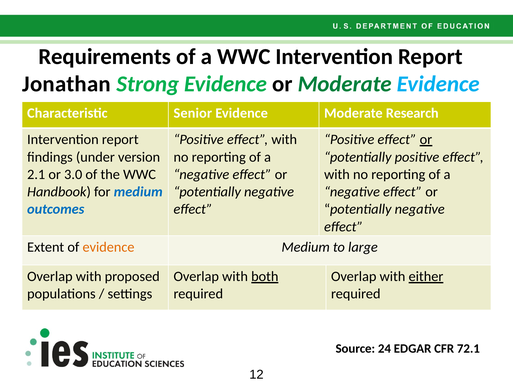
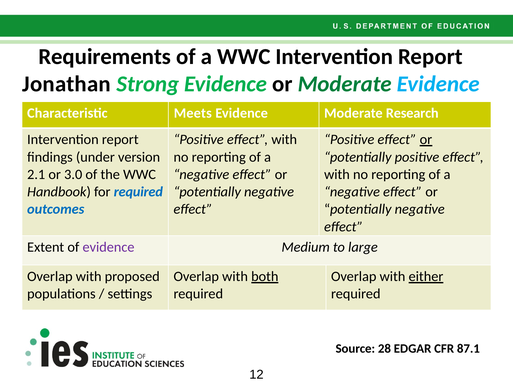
Senior: Senior -> Meets
for medium: medium -> required
evidence at (109, 248) colour: orange -> purple
24: 24 -> 28
72.1: 72.1 -> 87.1
